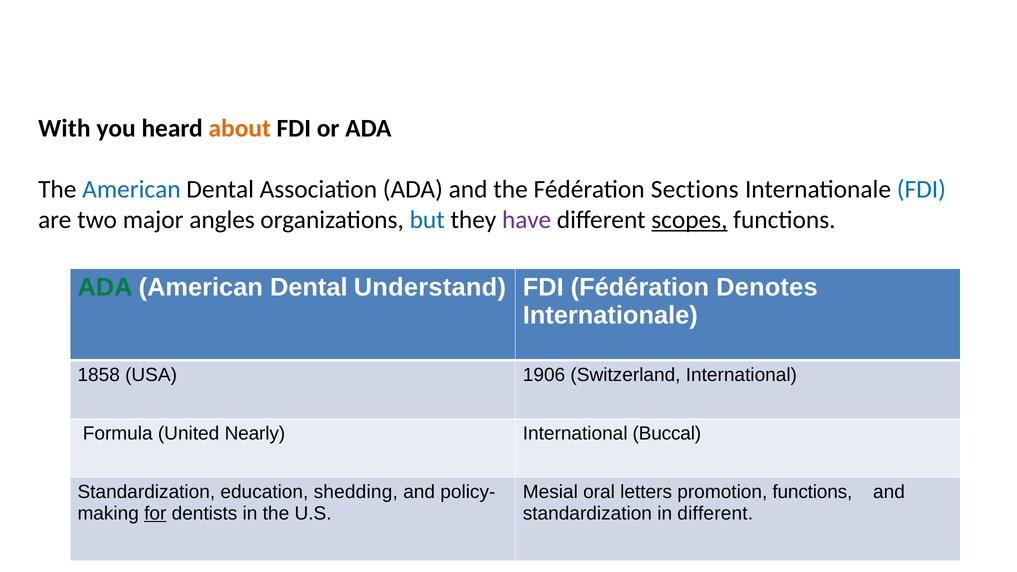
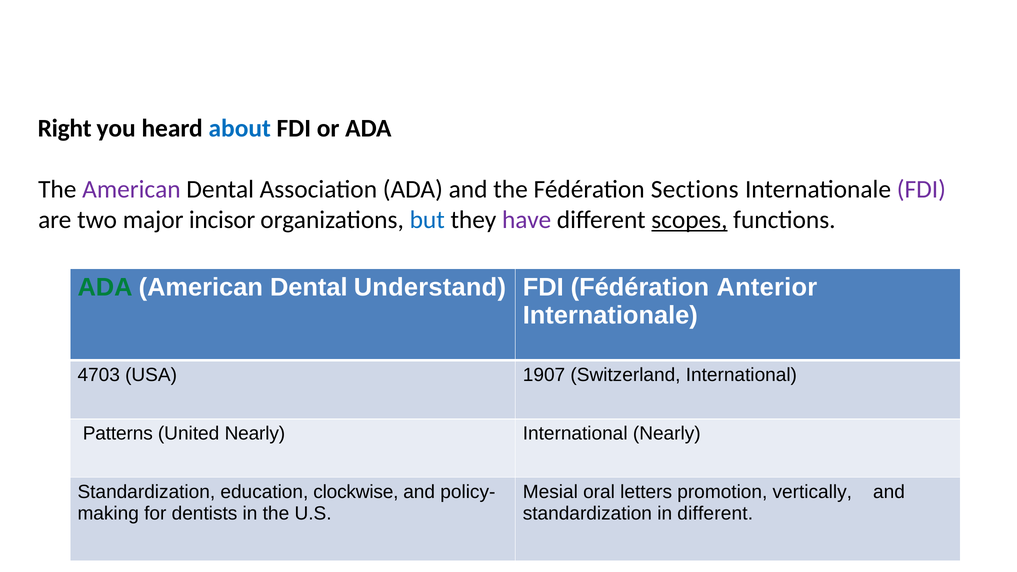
With: With -> Right
about colour: orange -> blue
American at (131, 189) colour: blue -> purple
FDI at (921, 189) colour: blue -> purple
angles: angles -> incisor
Denotes: Denotes -> Anterior
1858: 1858 -> 4703
1906: 1906 -> 1907
Formula: Formula -> Patterns
International Buccal: Buccal -> Nearly
shedding: shedding -> clockwise
promotion functions: functions -> vertically
for underline: present -> none
